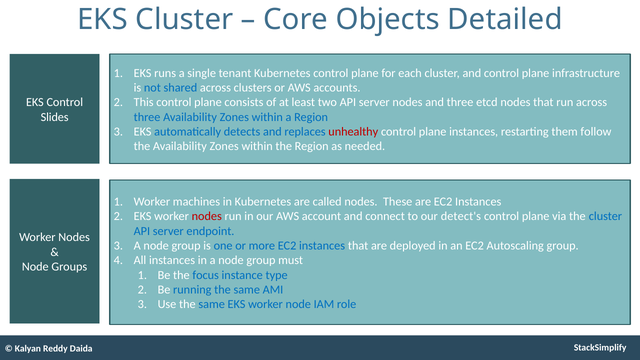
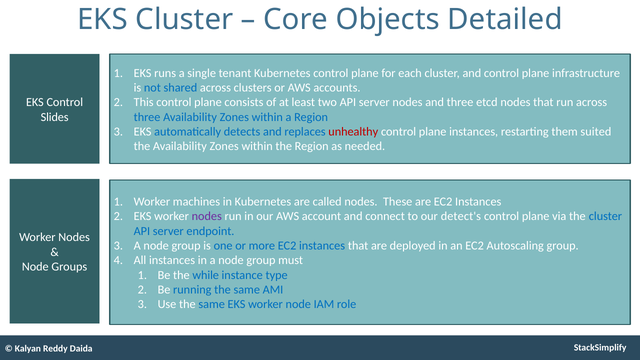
follow: follow -> suited
nodes at (207, 216) colour: red -> purple
focus: focus -> while
